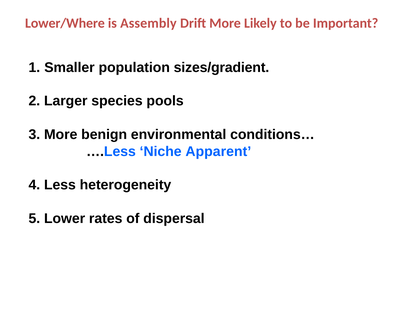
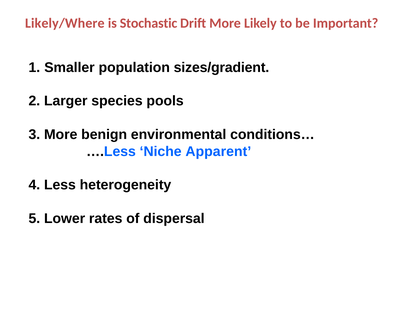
Lower/Where: Lower/Where -> Likely/Where
Assembly: Assembly -> Stochastic
